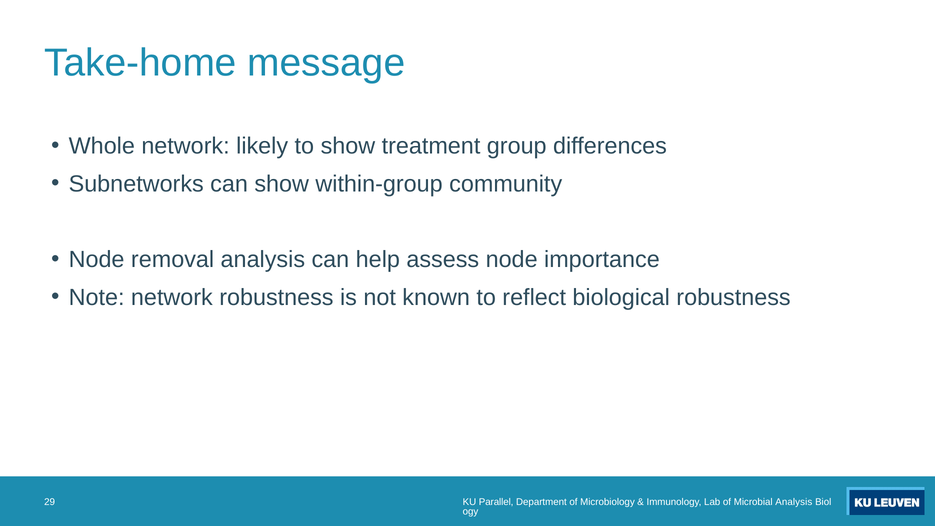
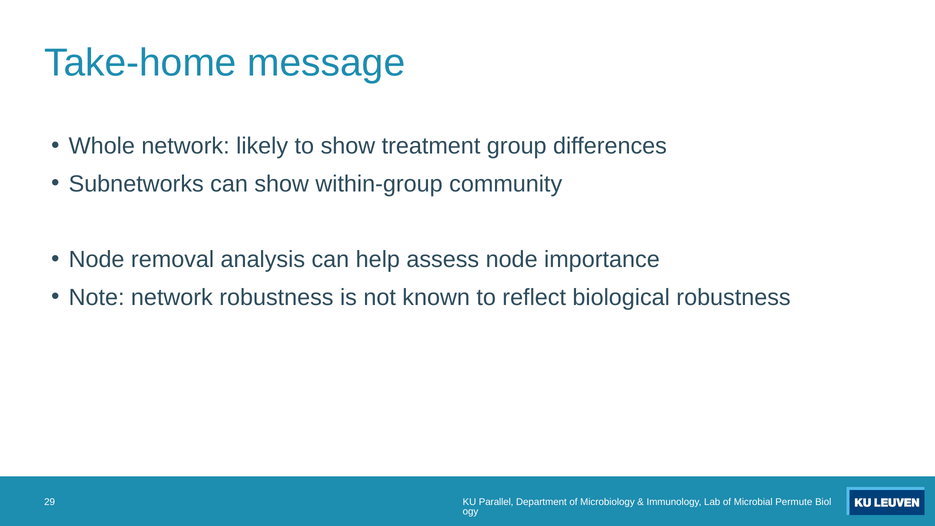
Microbial Analysis: Analysis -> Permute
